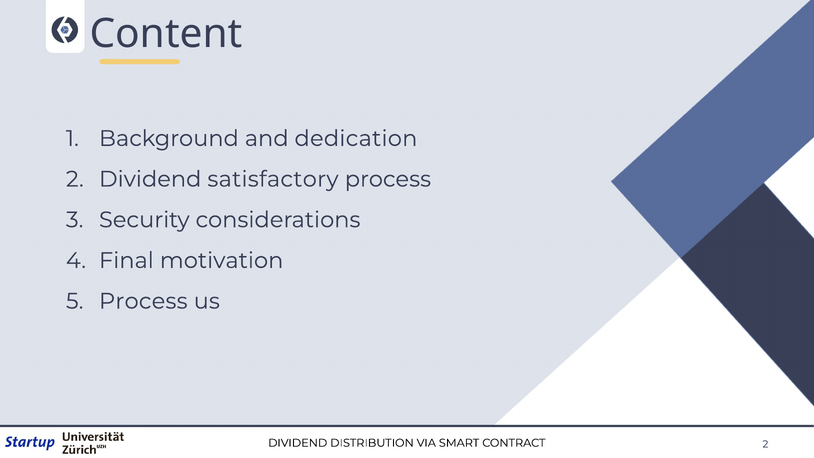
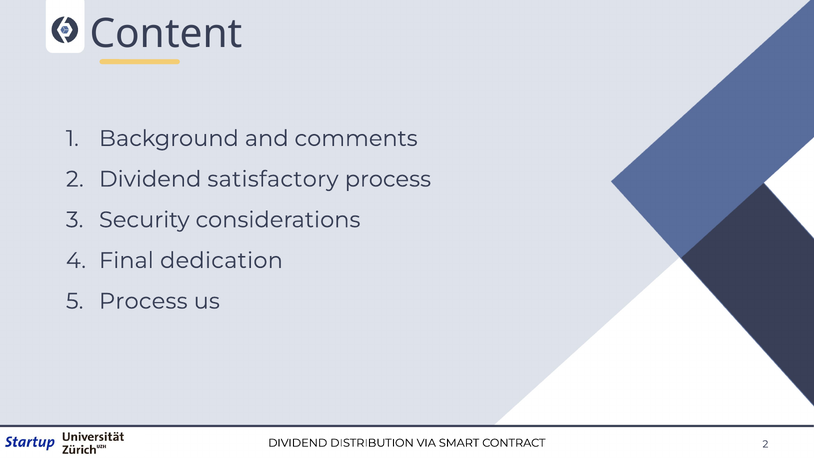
dedication: dedication -> comments
motivation: motivation -> dedication
